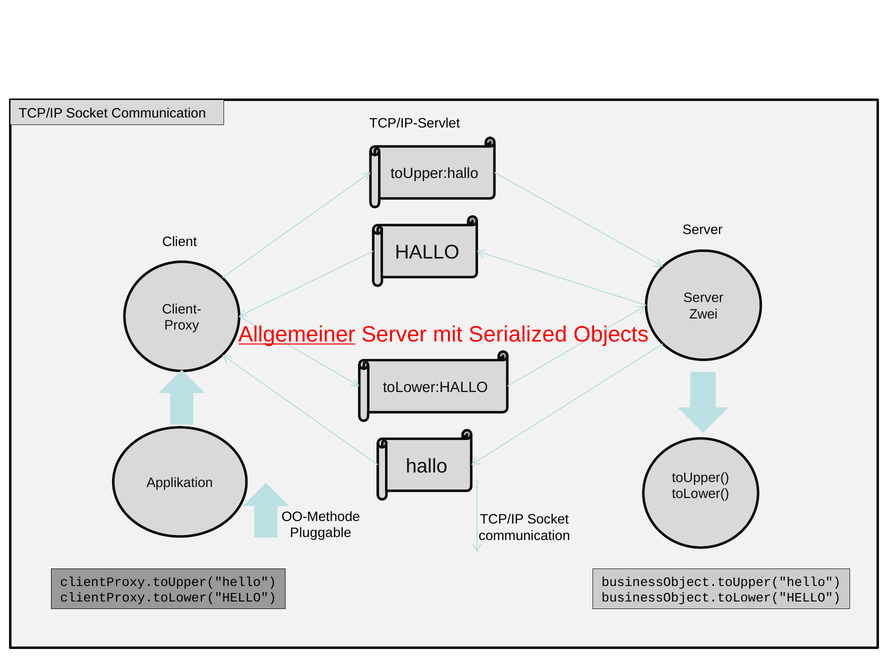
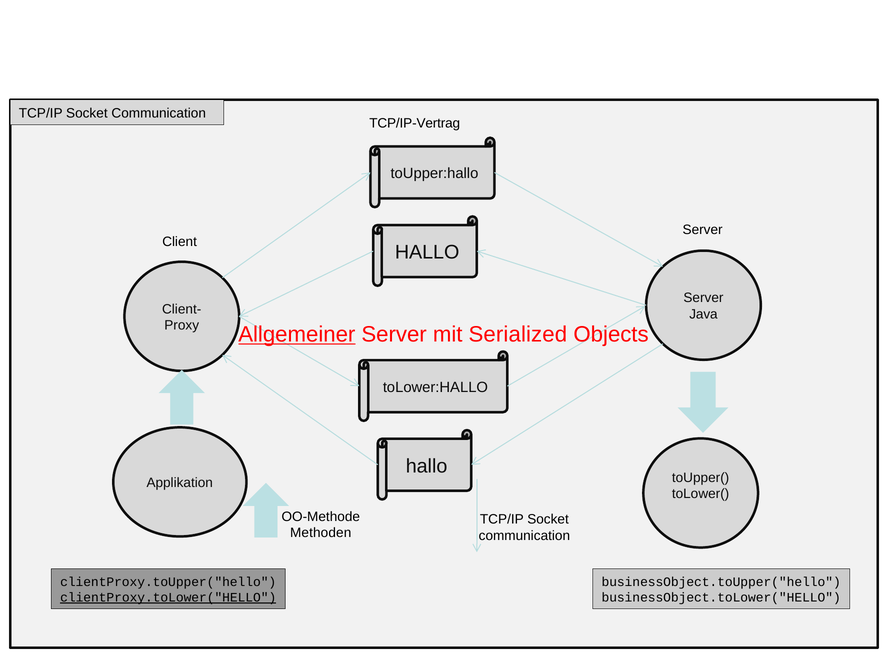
TCP/IP-Servlet: TCP/IP-Servlet -> TCP/IP-Vertrag
Zwei: Zwei -> Java
Pluggable: Pluggable -> Methoden
clientProxy.toLower("HELLO underline: none -> present
